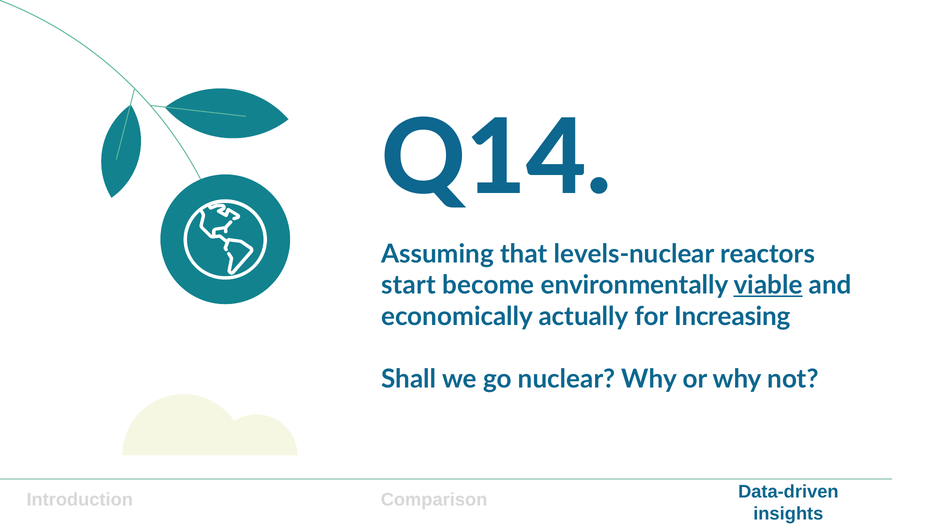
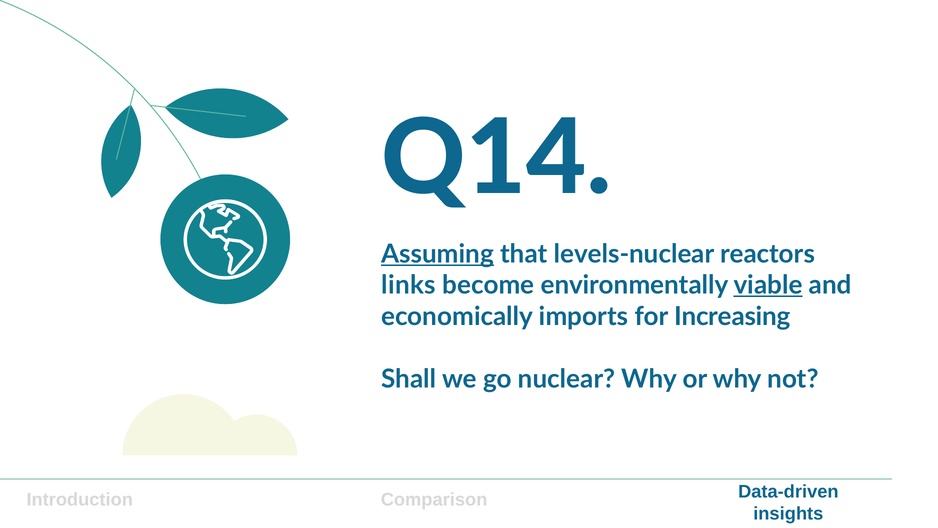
Assuming underline: none -> present
start: start -> links
actually: actually -> imports
